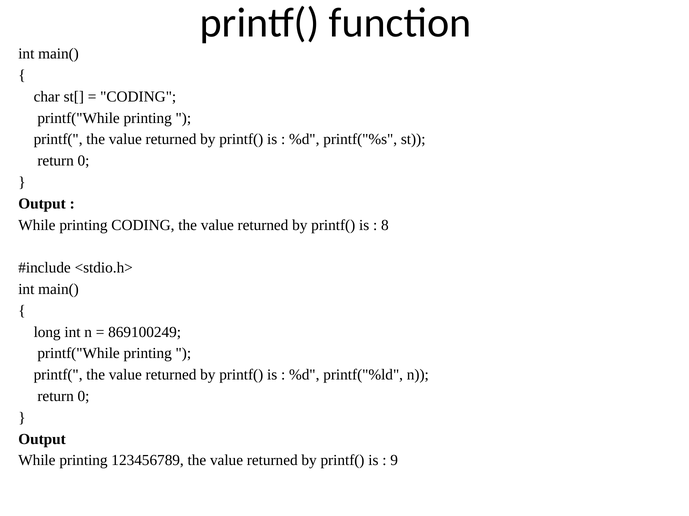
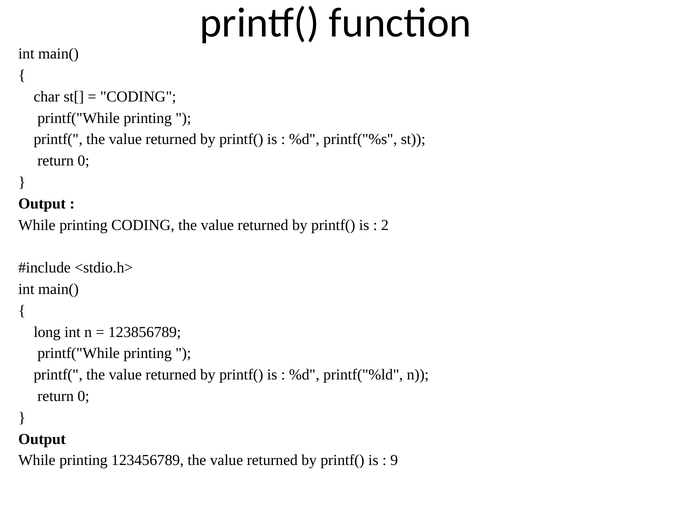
8: 8 -> 2
869100249: 869100249 -> 123856789
